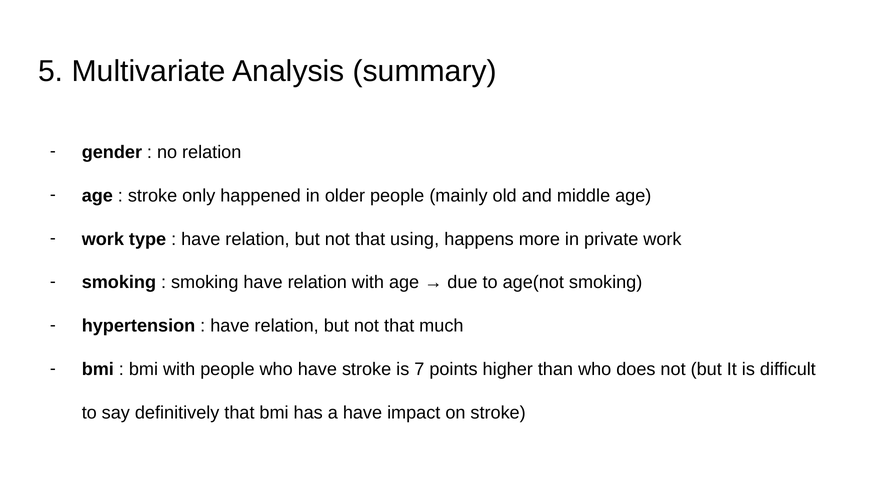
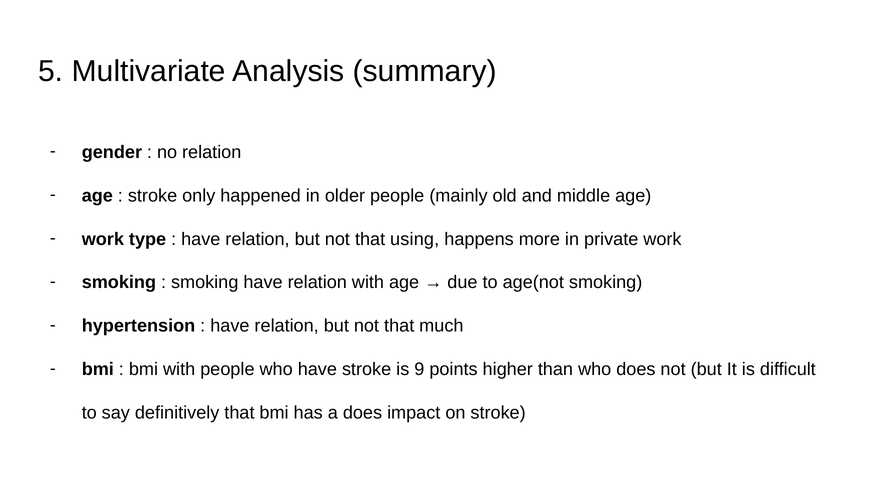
7: 7 -> 9
a have: have -> does
